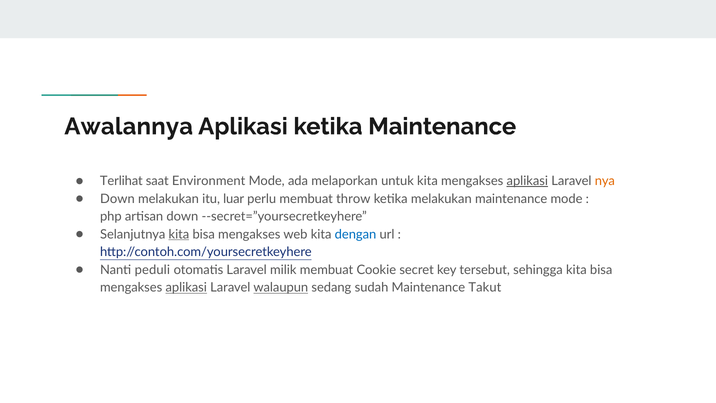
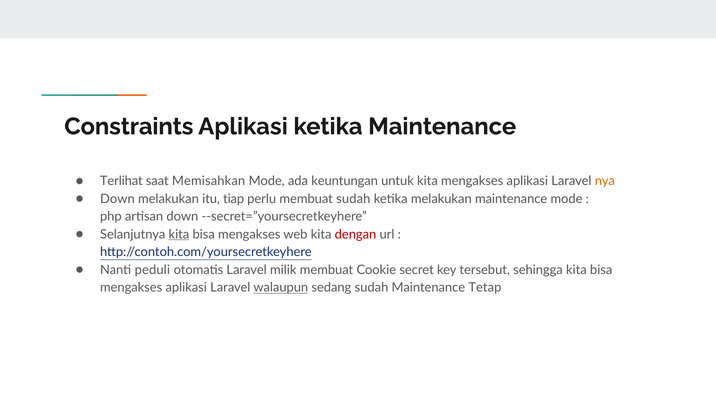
Awalannya: Awalannya -> Constraints
Environment: Environment -> Memisahkan
melaporkan: melaporkan -> keuntungan
aplikasi at (527, 181) underline: present -> none
luar: luar -> tiap
membuat throw: throw -> sudah
dengan colour: blue -> red
aplikasi at (186, 287) underline: present -> none
Takut: Takut -> Tetap
